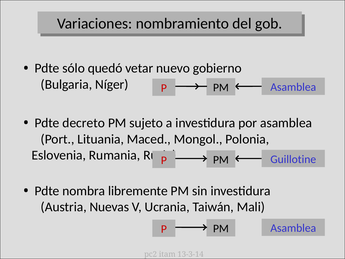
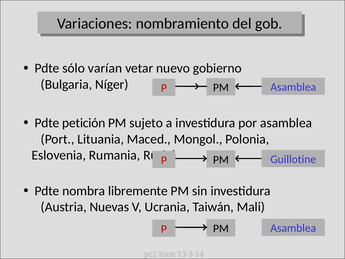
quedó: quedó -> varían
decreto: decreto -> petición
